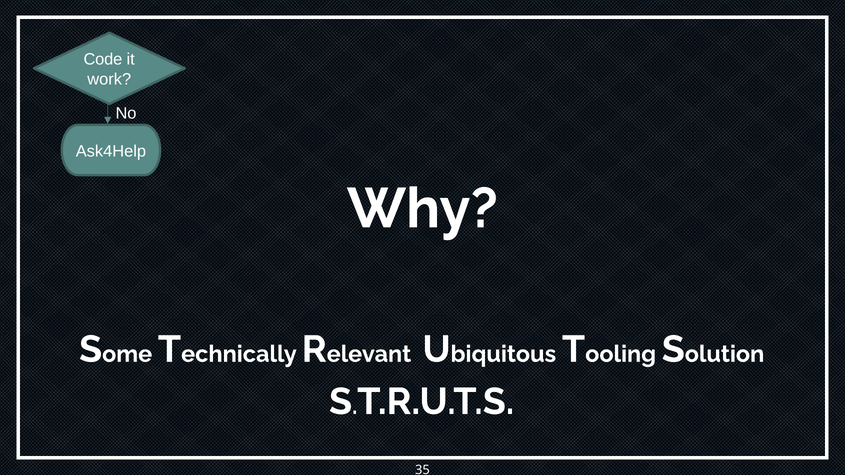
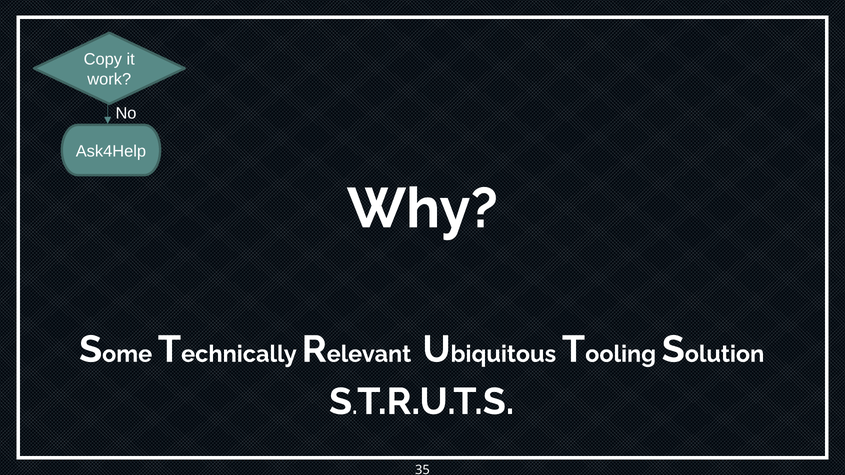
Code: Code -> Copy
